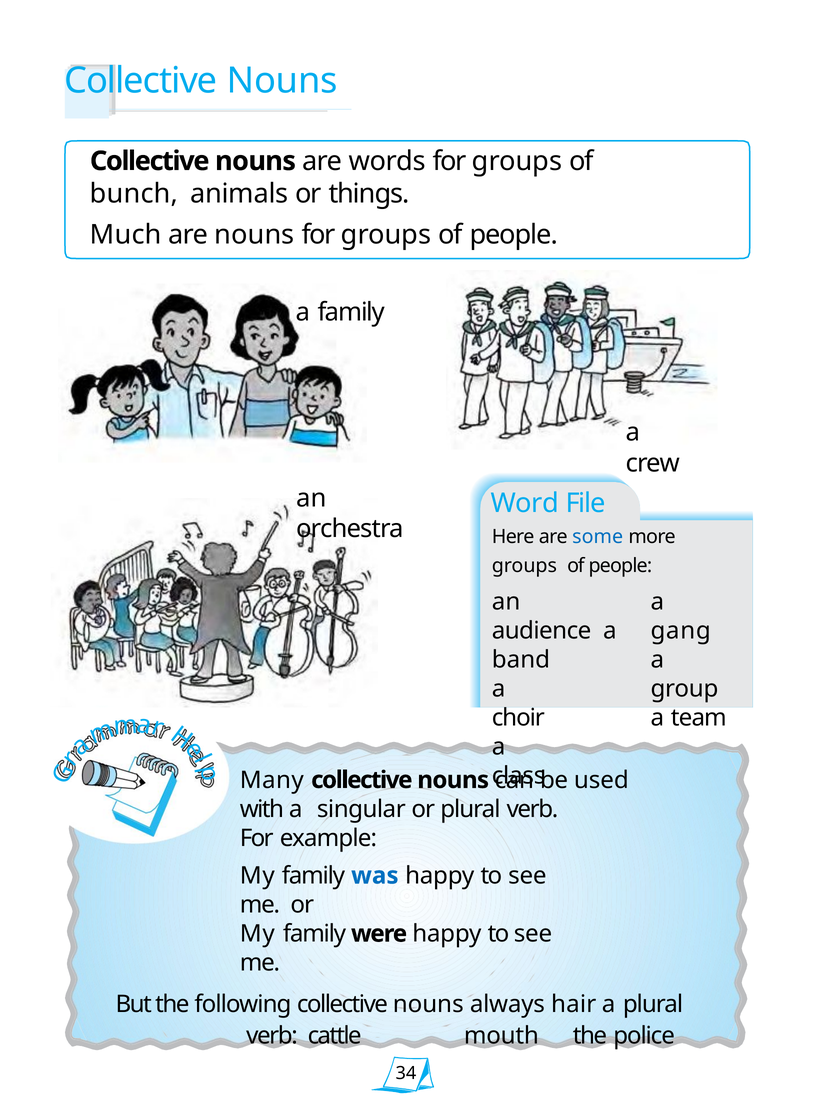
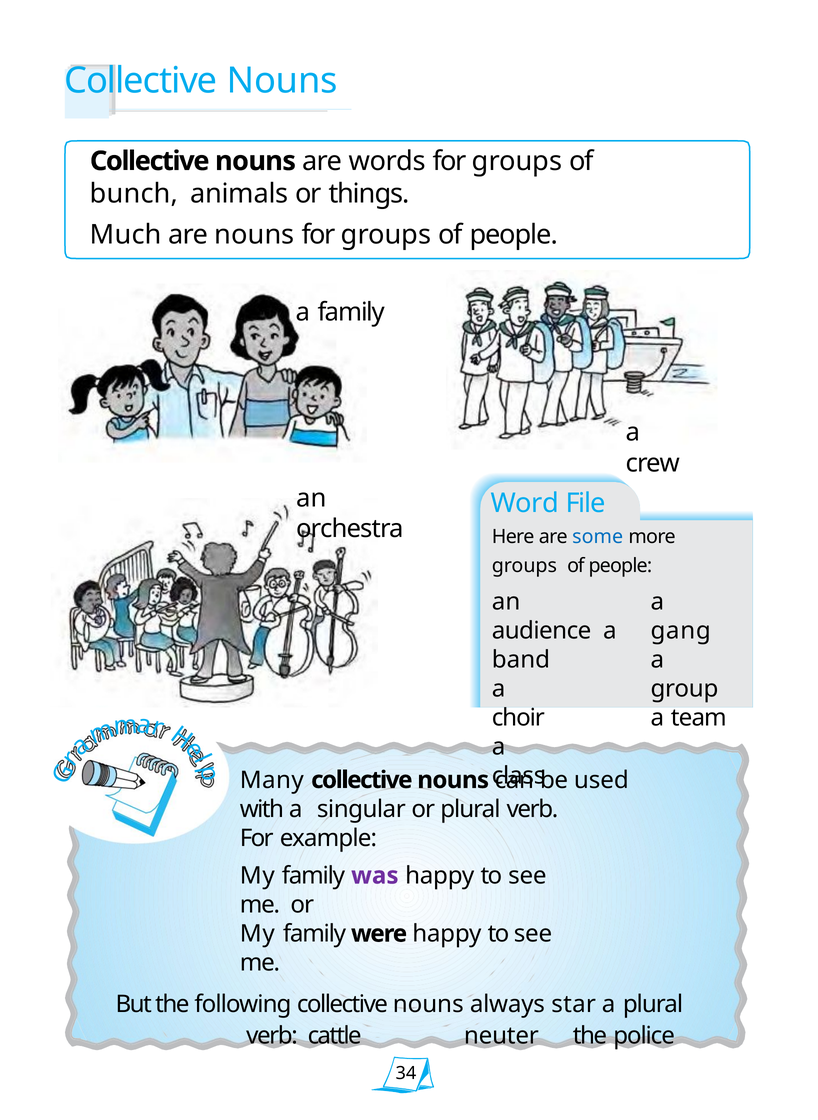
was colour: blue -> purple
hair: hair -> star
mouth: mouth -> neuter
